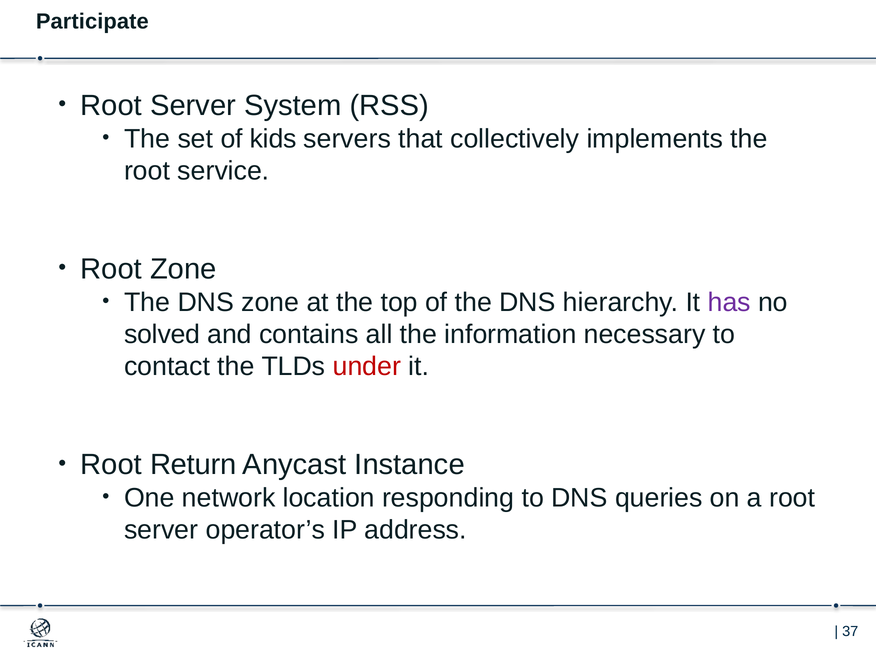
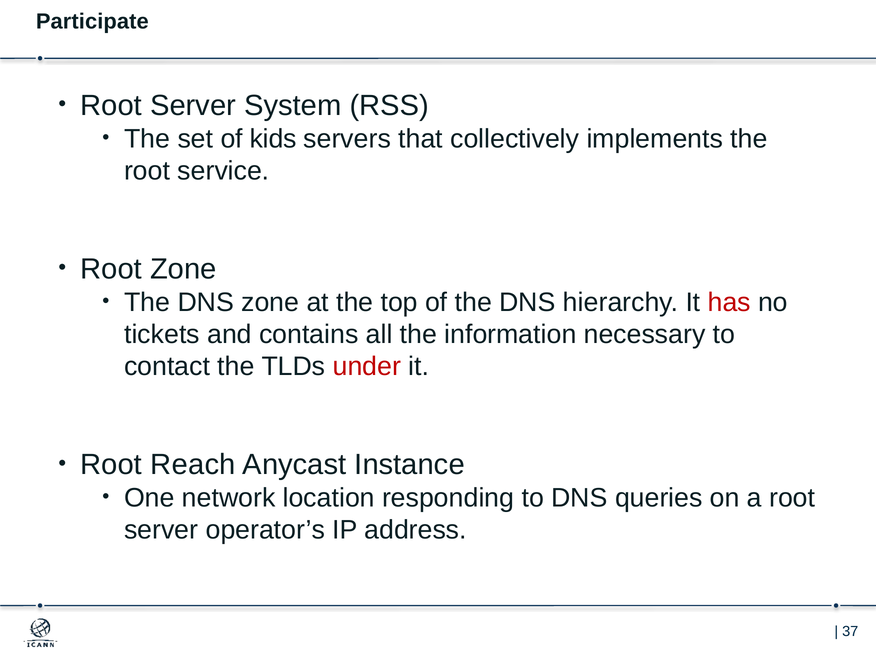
has colour: purple -> red
solved: solved -> tickets
Return: Return -> Reach
